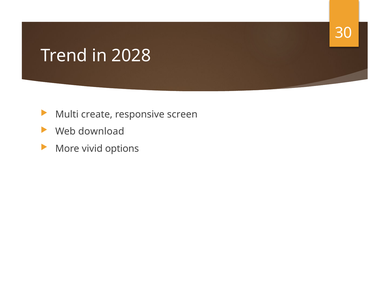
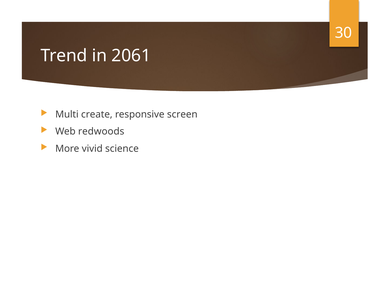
2028: 2028 -> 2061
download: download -> redwoods
options: options -> science
